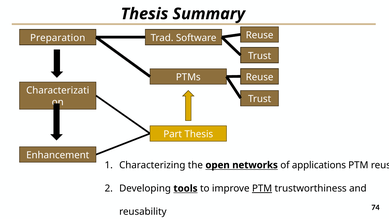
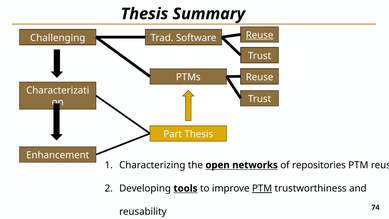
Preparation: Preparation -> Challenging
Reuse at (260, 35) underline: none -> present
applications: applications -> repositories
